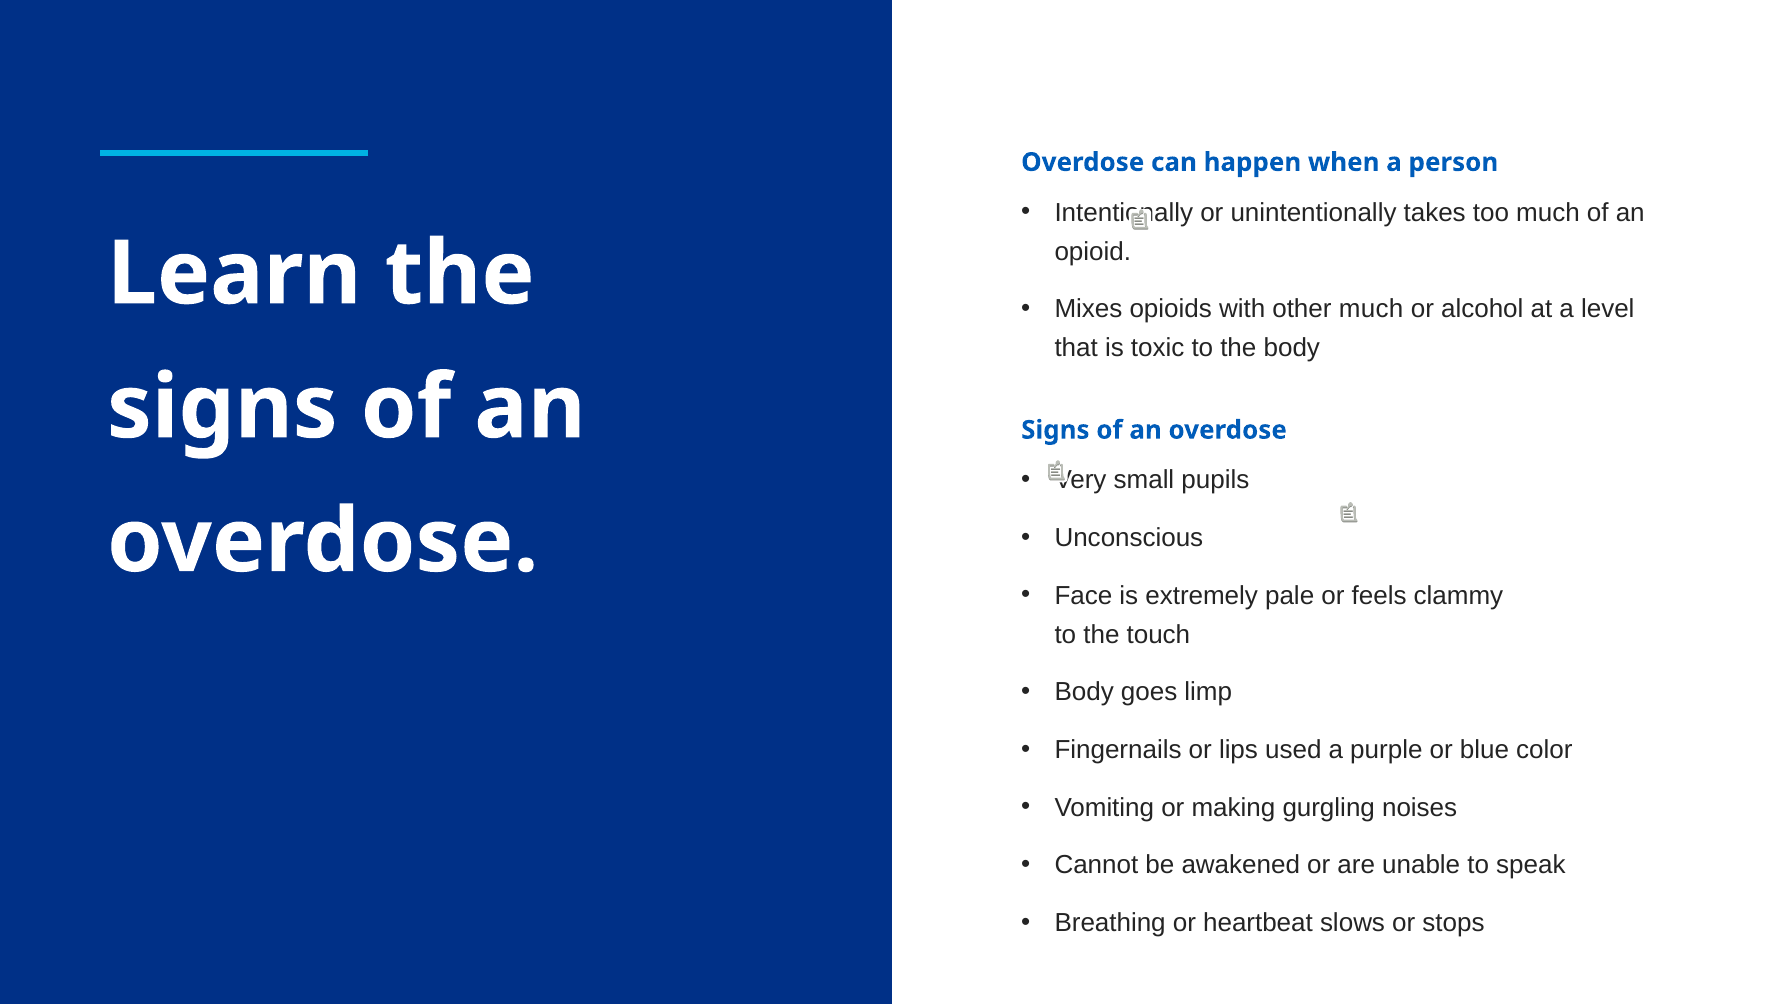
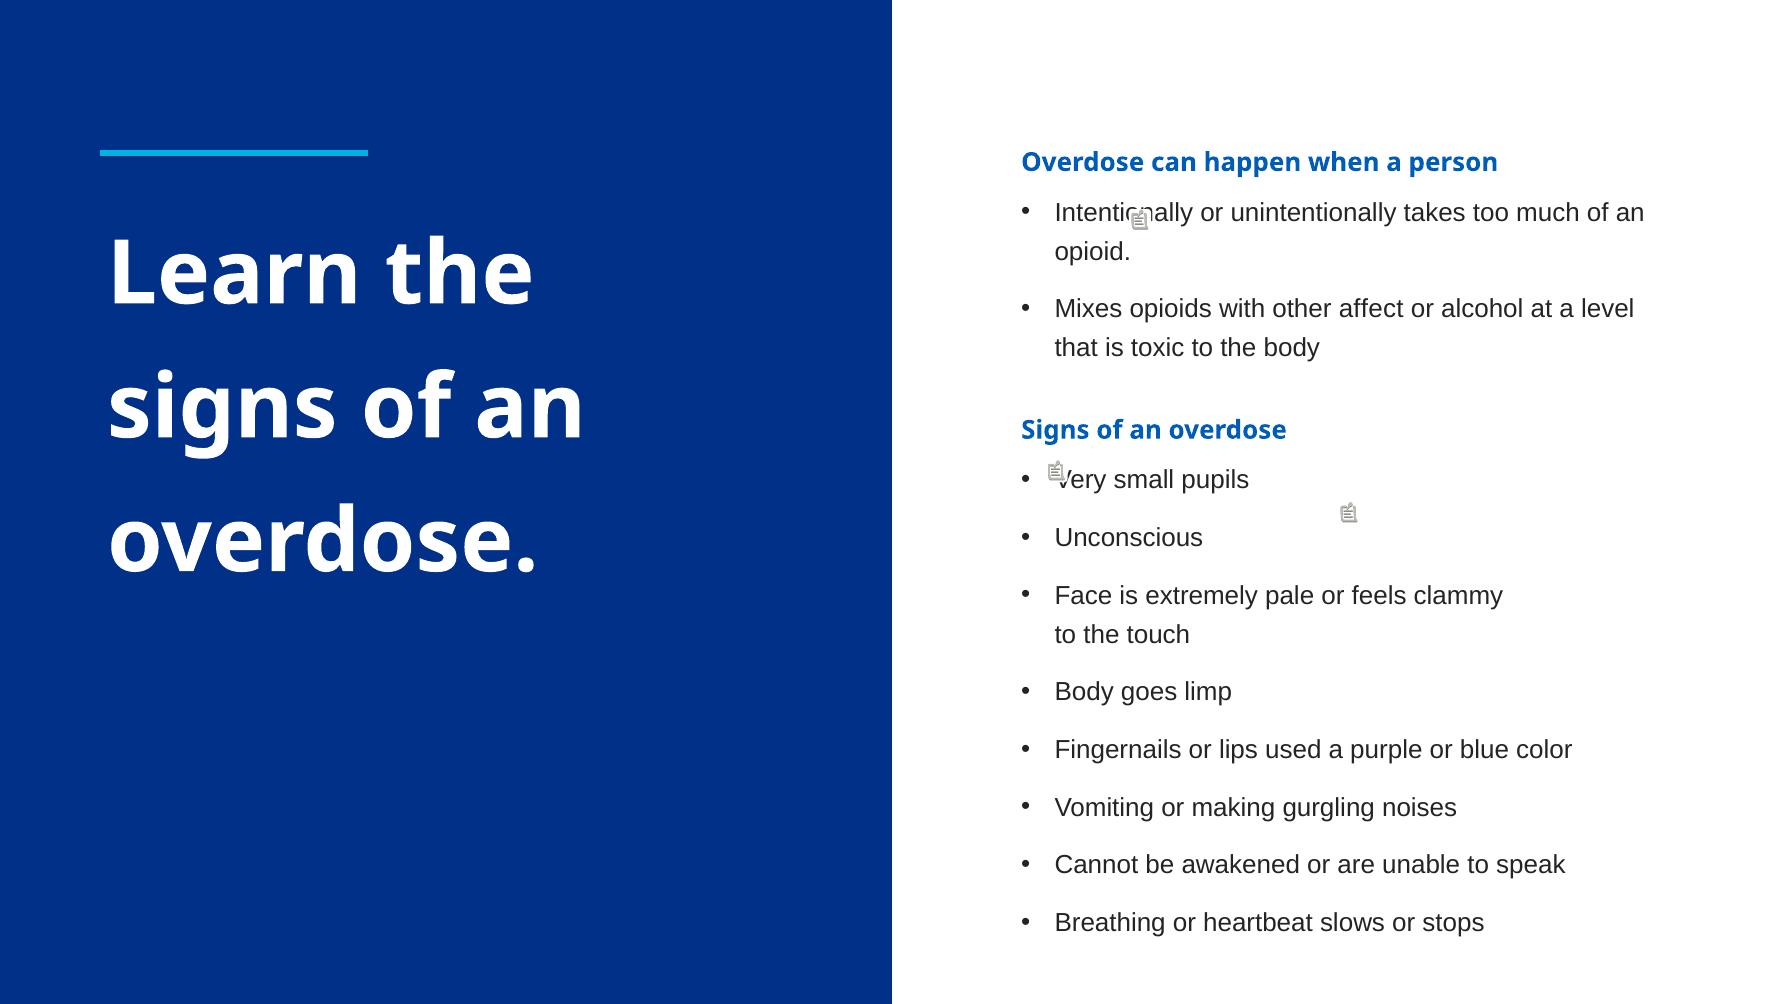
other much: much -> affect
